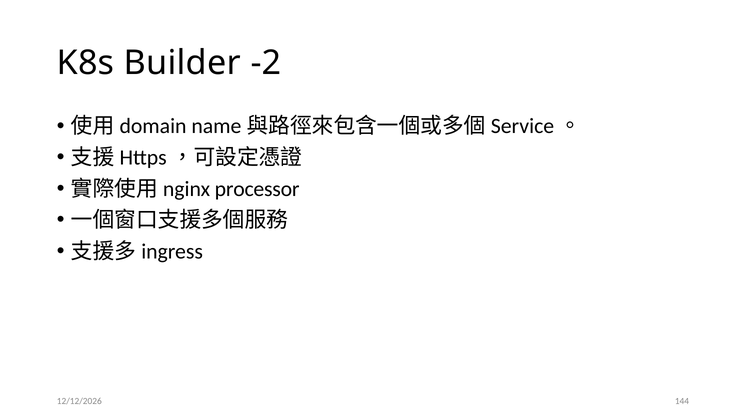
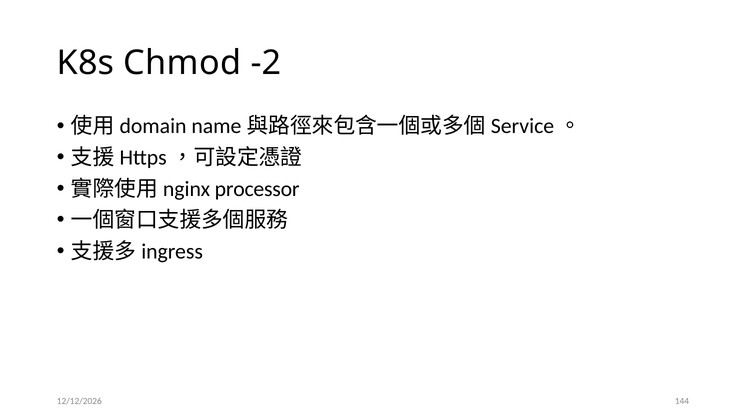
Builder: Builder -> Chmod
